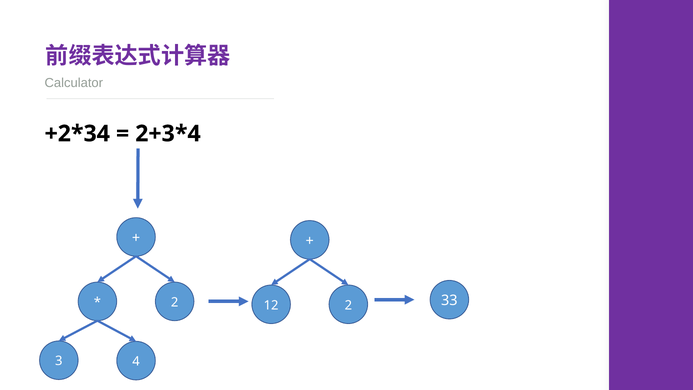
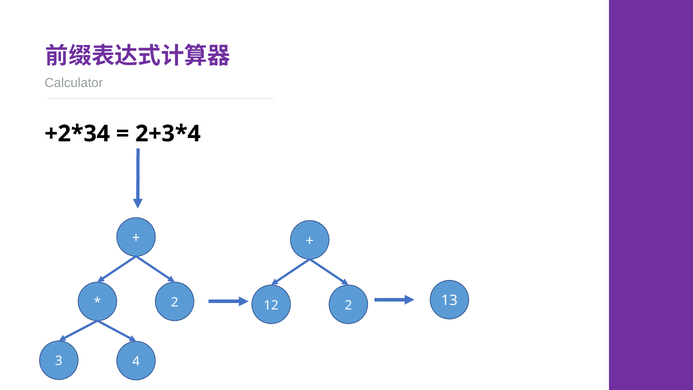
33: 33 -> 13
